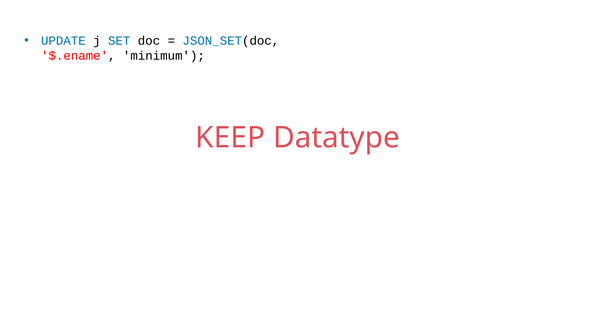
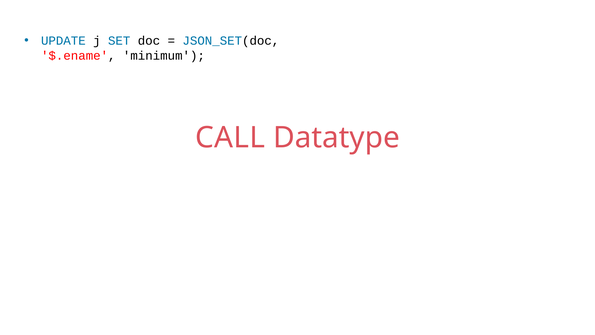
KEEP: KEEP -> CALL
